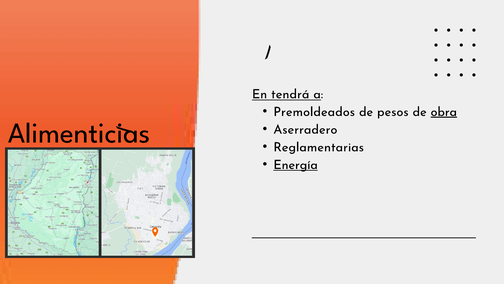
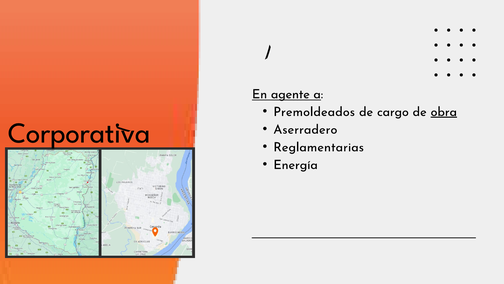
tendrá: tendrá -> agente
pesos: pesos -> cargo
Alimenticias: Alimenticias -> Corporativa
Energía underline: present -> none
